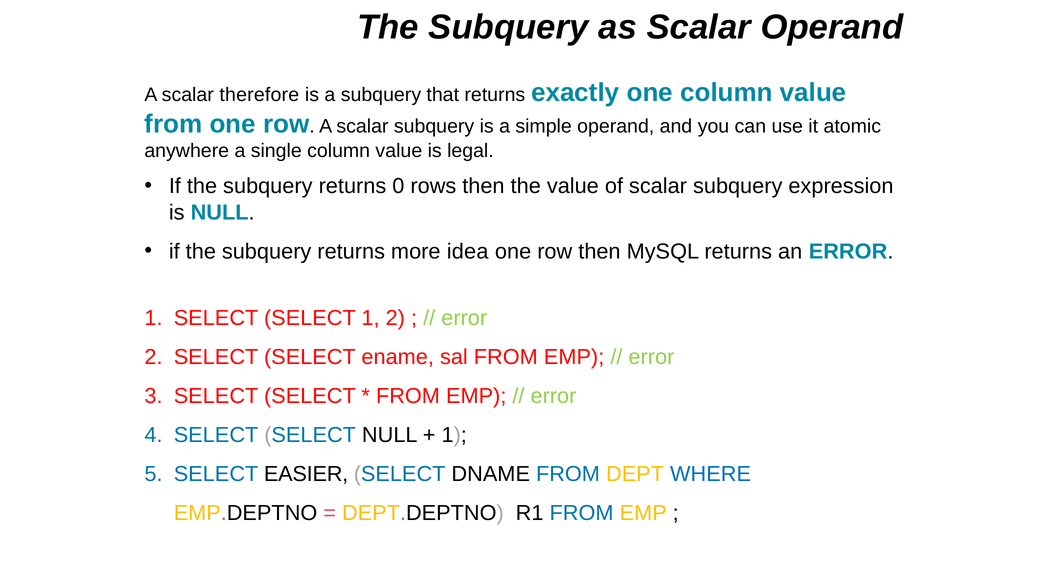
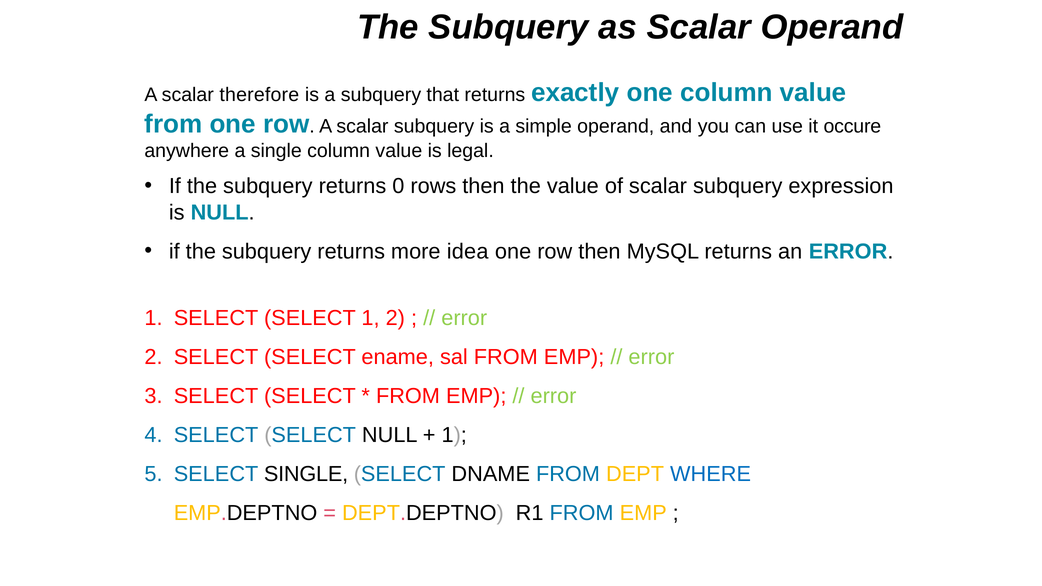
atomic: atomic -> occure
SELECT EASIER: EASIER -> SINGLE
